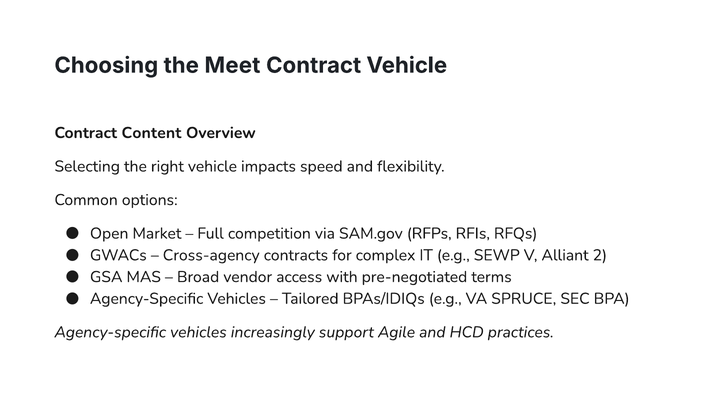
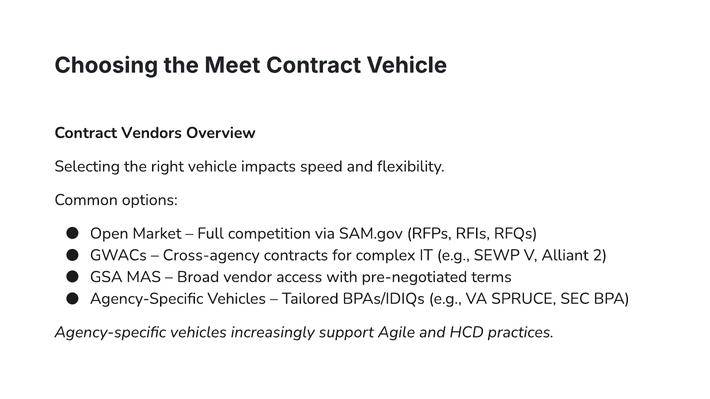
Content: Content -> Vendors
